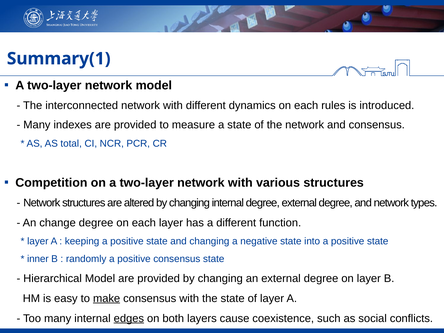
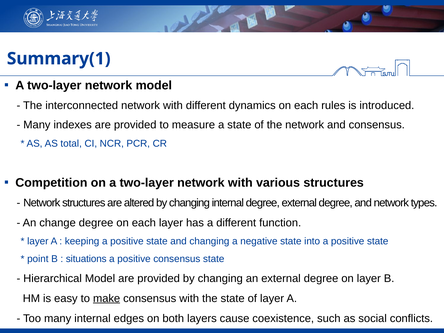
inner: inner -> point
randomly: randomly -> situations
edges underline: present -> none
